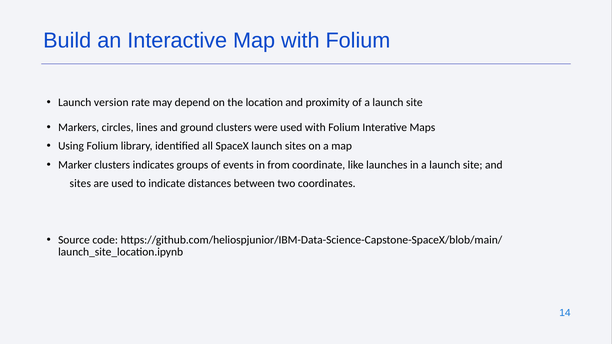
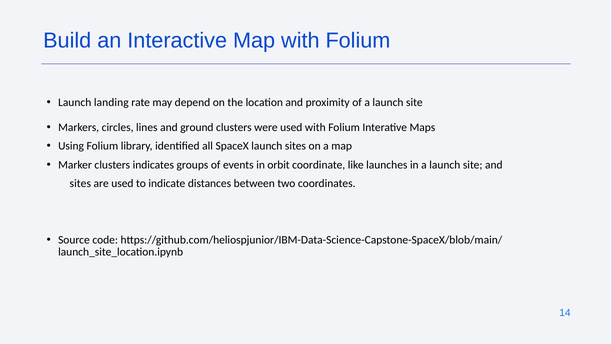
version: version -> landing
from: from -> orbit
